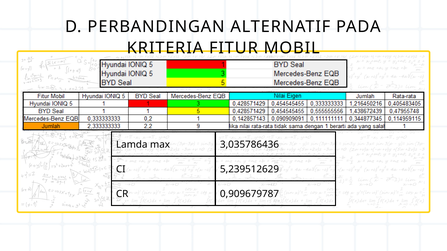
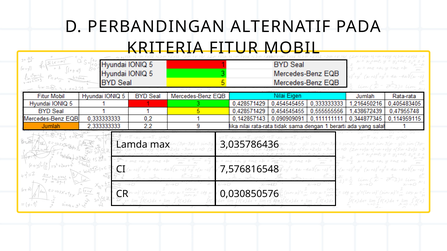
5,239512629: 5,239512629 -> 7,576816548
0,909679787: 0,909679787 -> 0,030850576
